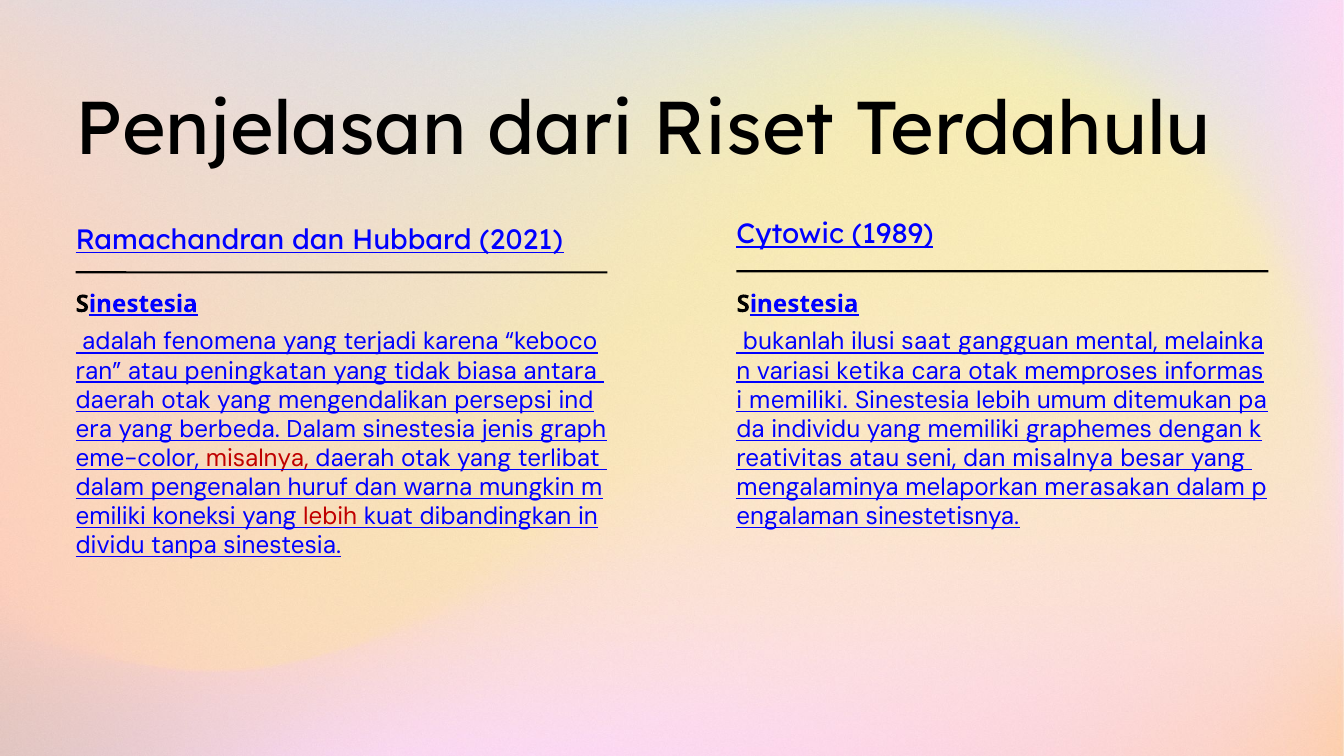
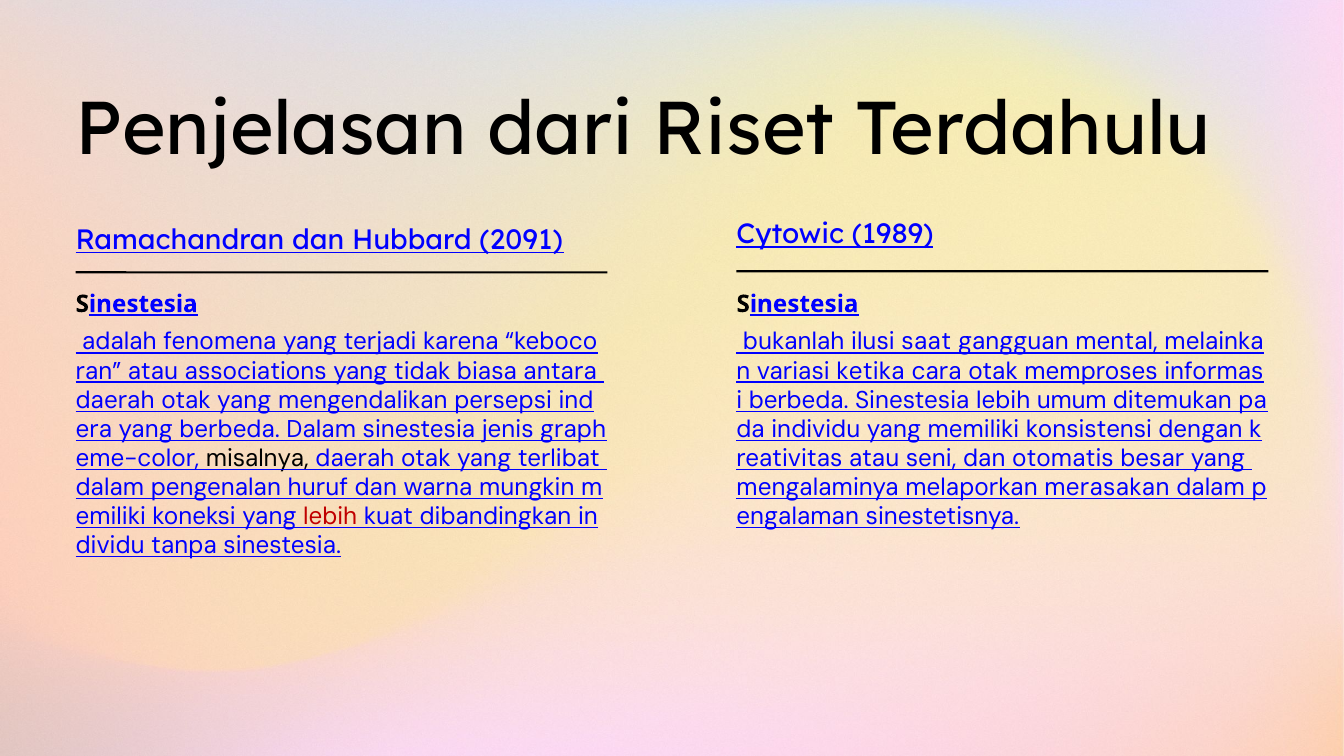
2021: 2021 -> 2091
peningkatan: peningkatan -> associations
memiliki at (799, 400): memiliki -> berbeda
graphemes: graphemes -> konsistensi
misalnya at (257, 458) colour: red -> black
dan misalnya: misalnya -> otomatis
